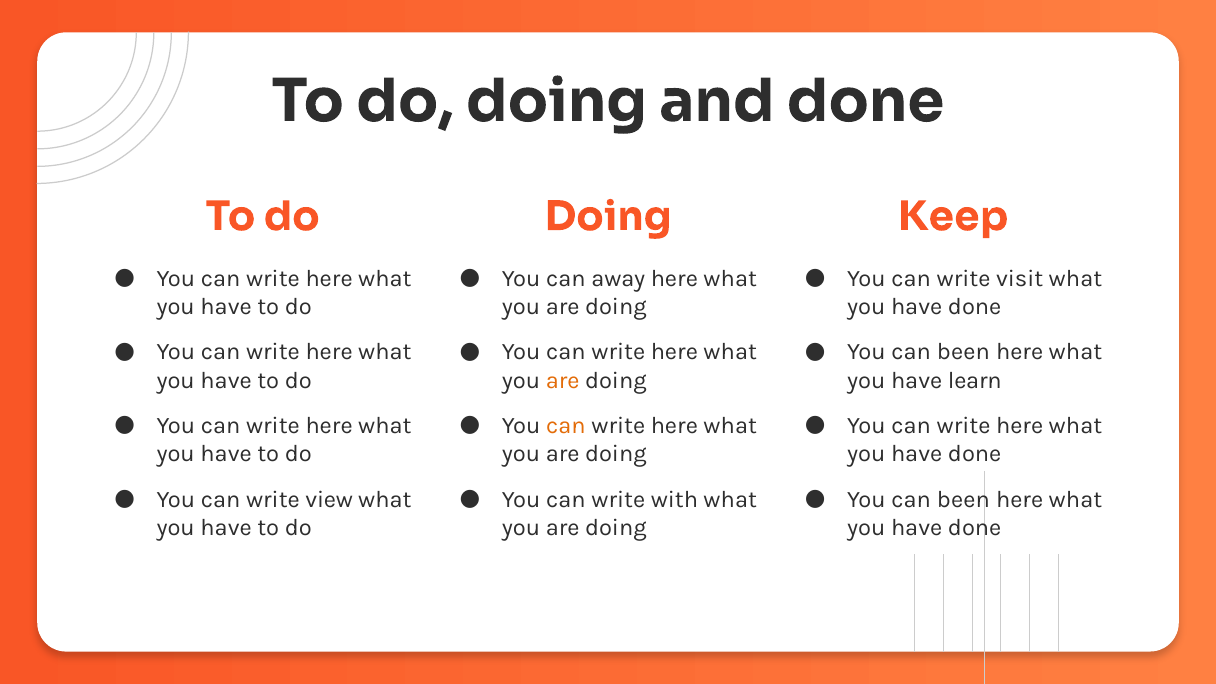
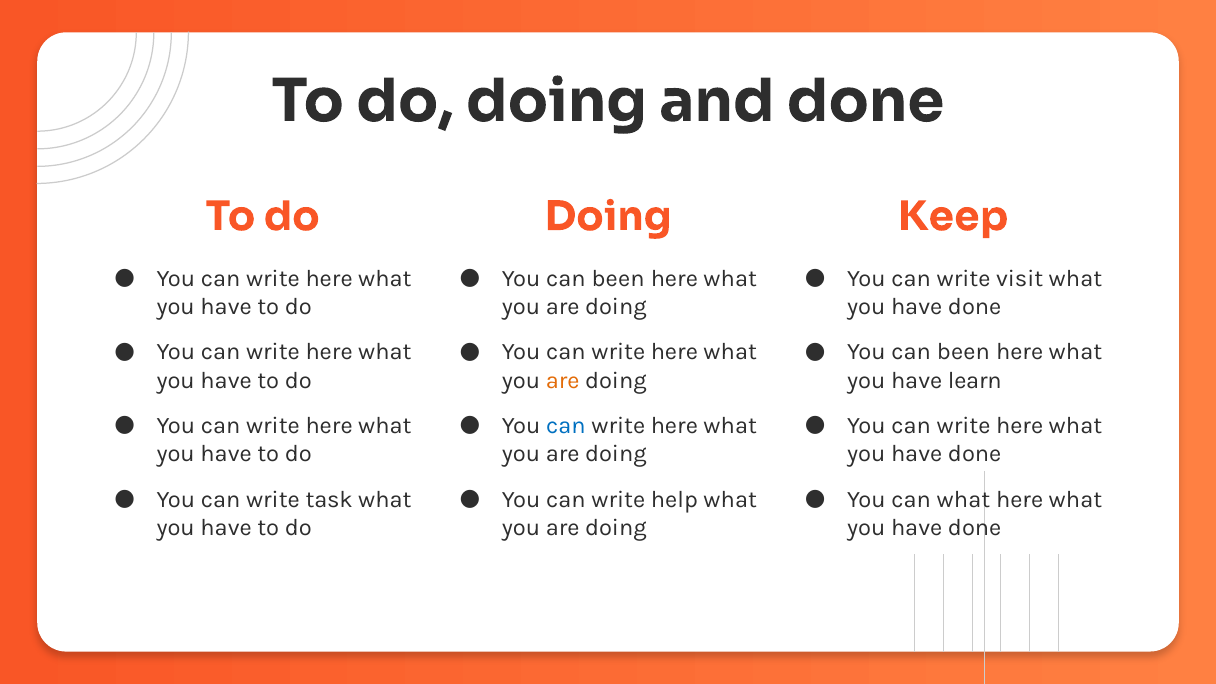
away at (618, 278): away -> been
can at (566, 426) colour: orange -> blue
view: view -> task
with: with -> help
been at (963, 499): been -> what
